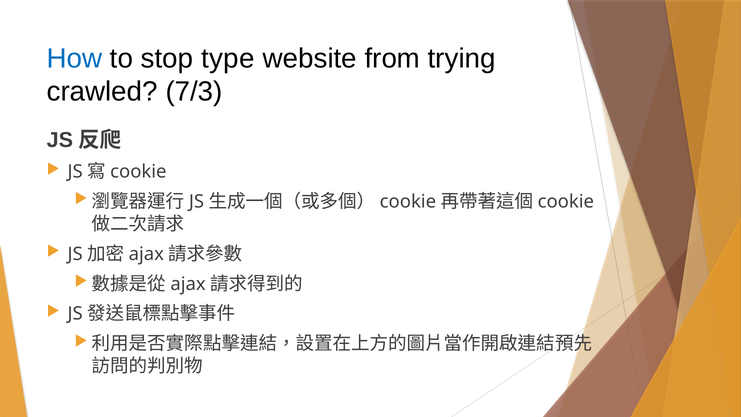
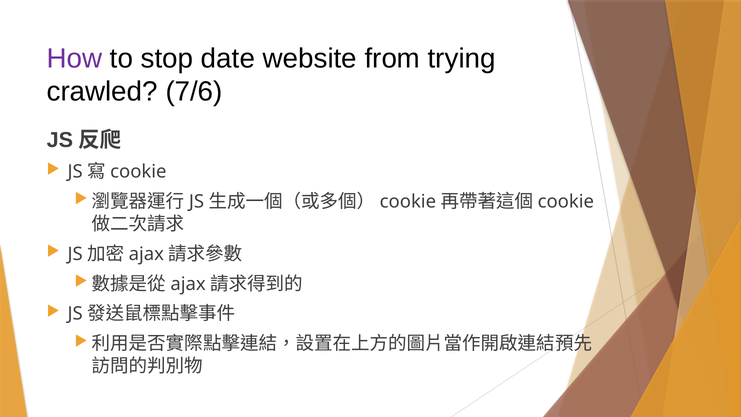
How colour: blue -> purple
type: type -> date
7/3: 7/3 -> 7/6
